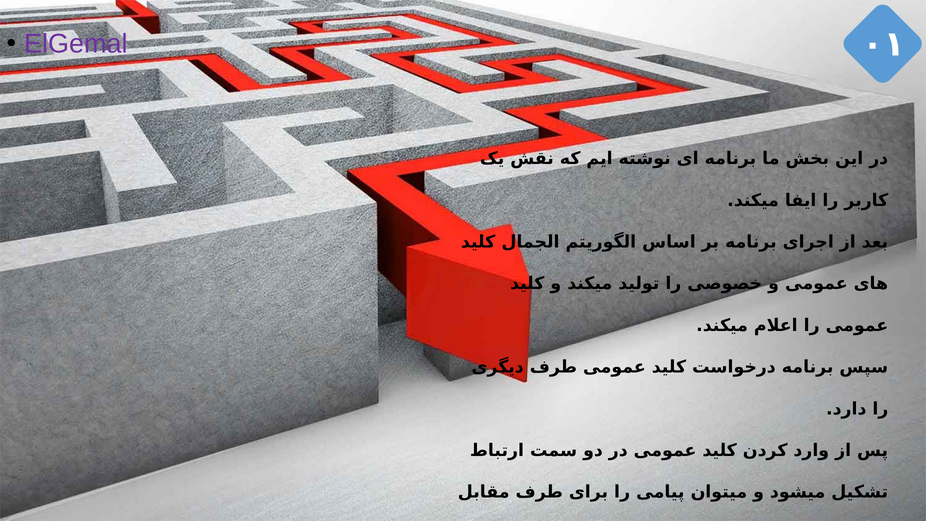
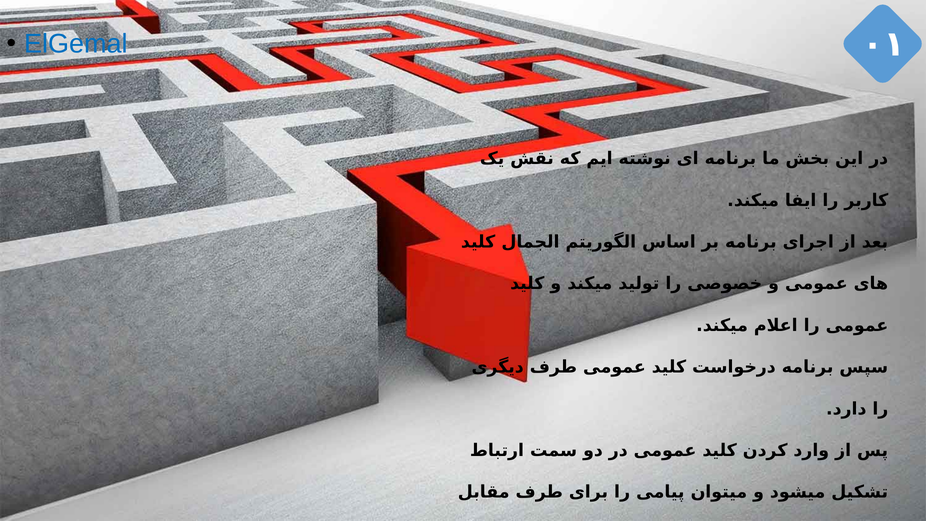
ElGemal colour: purple -> blue
